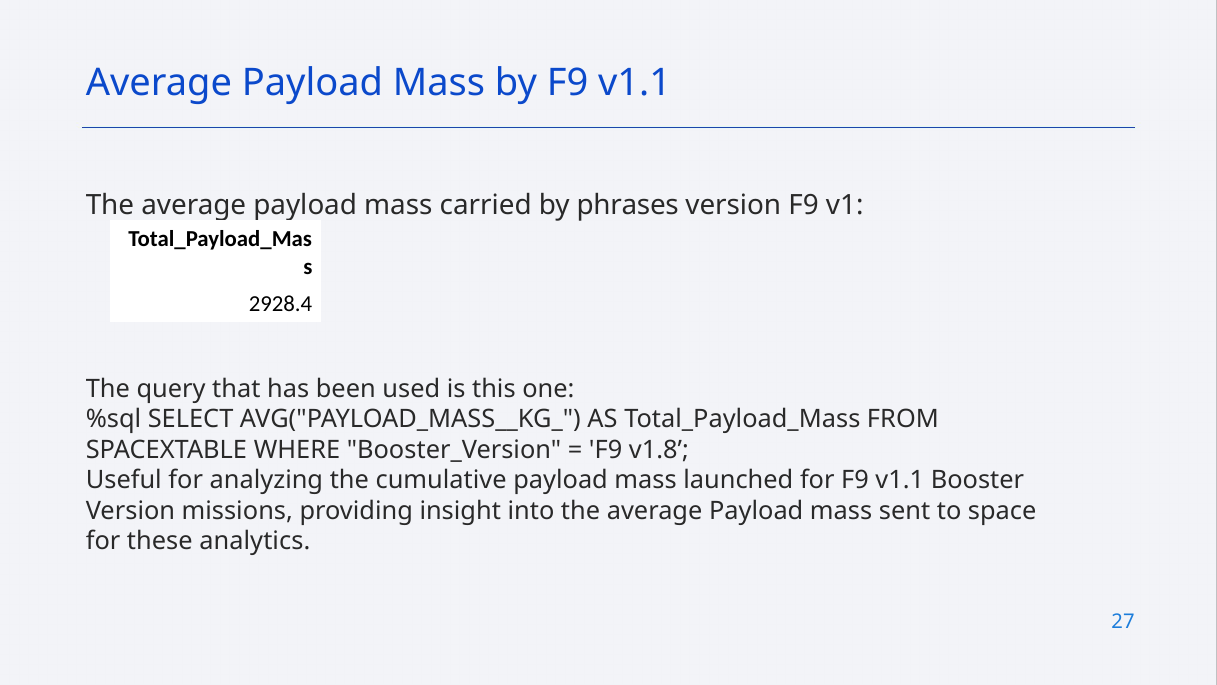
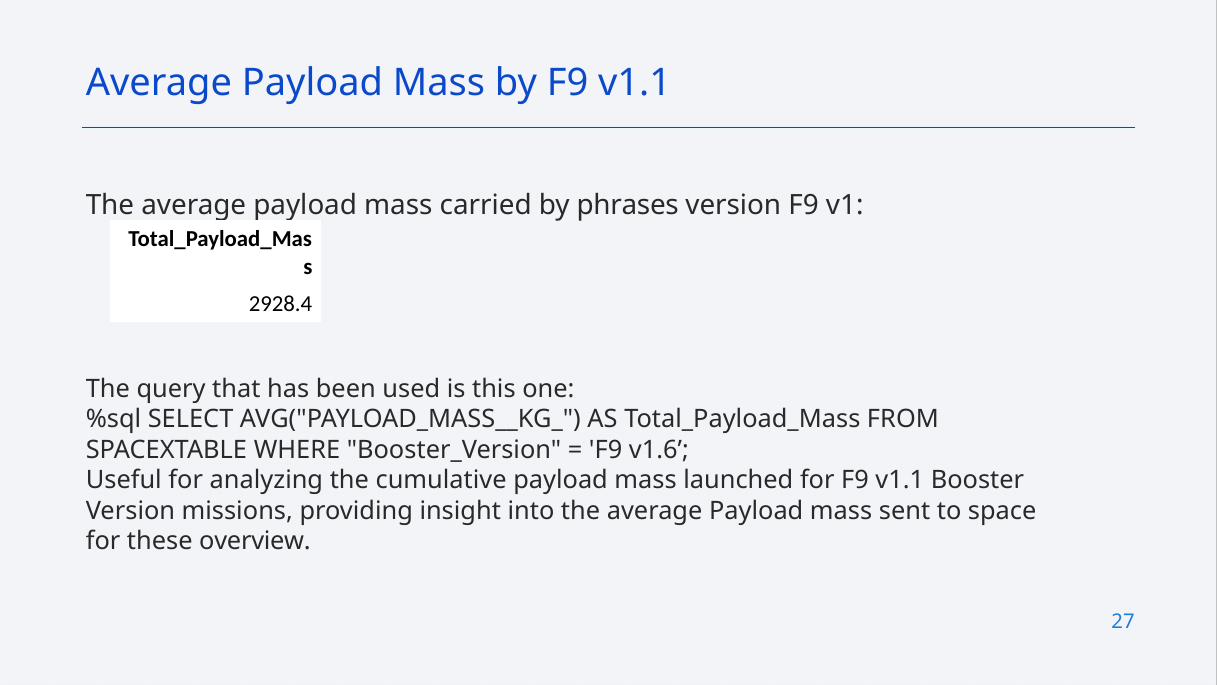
v1.8: v1.8 -> v1.6
analytics: analytics -> overview
